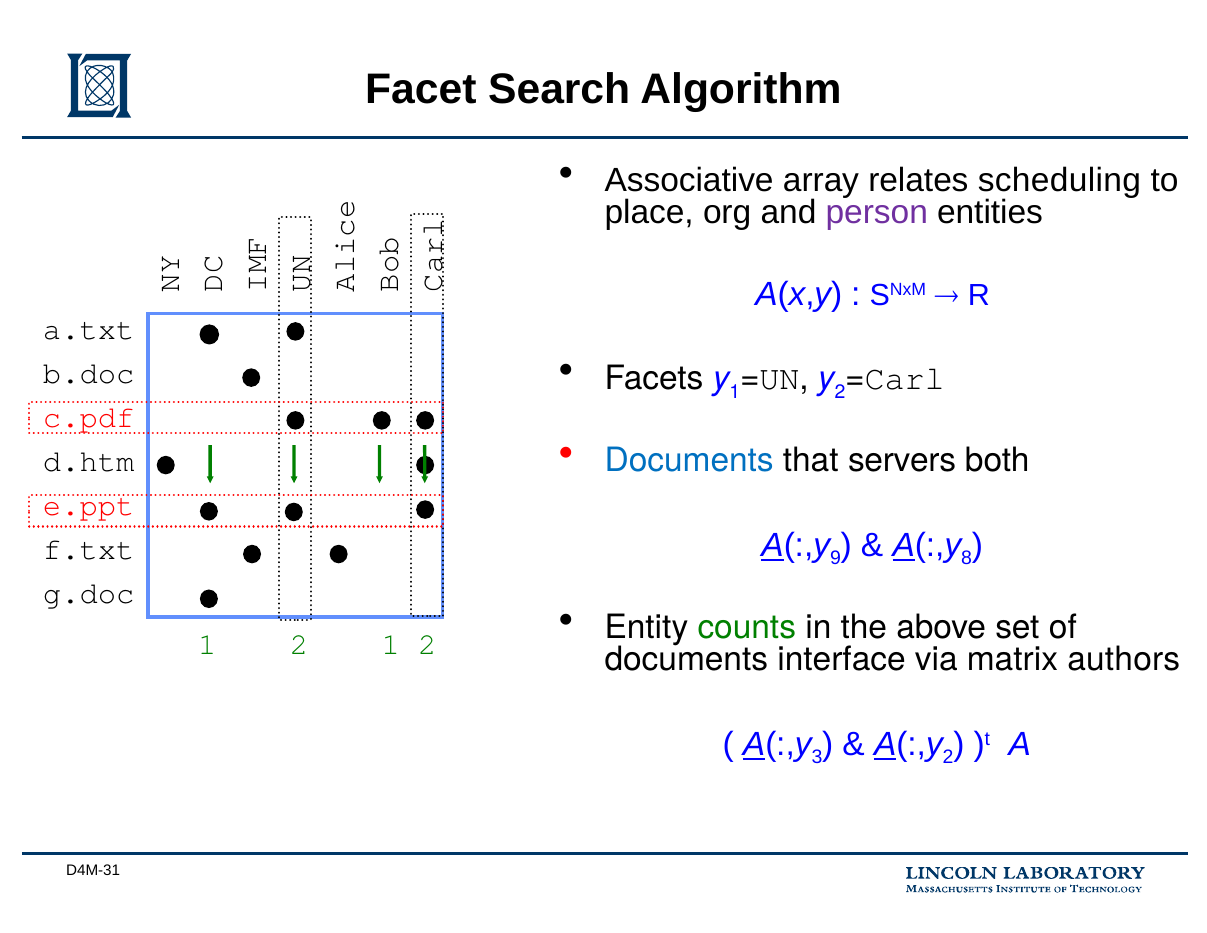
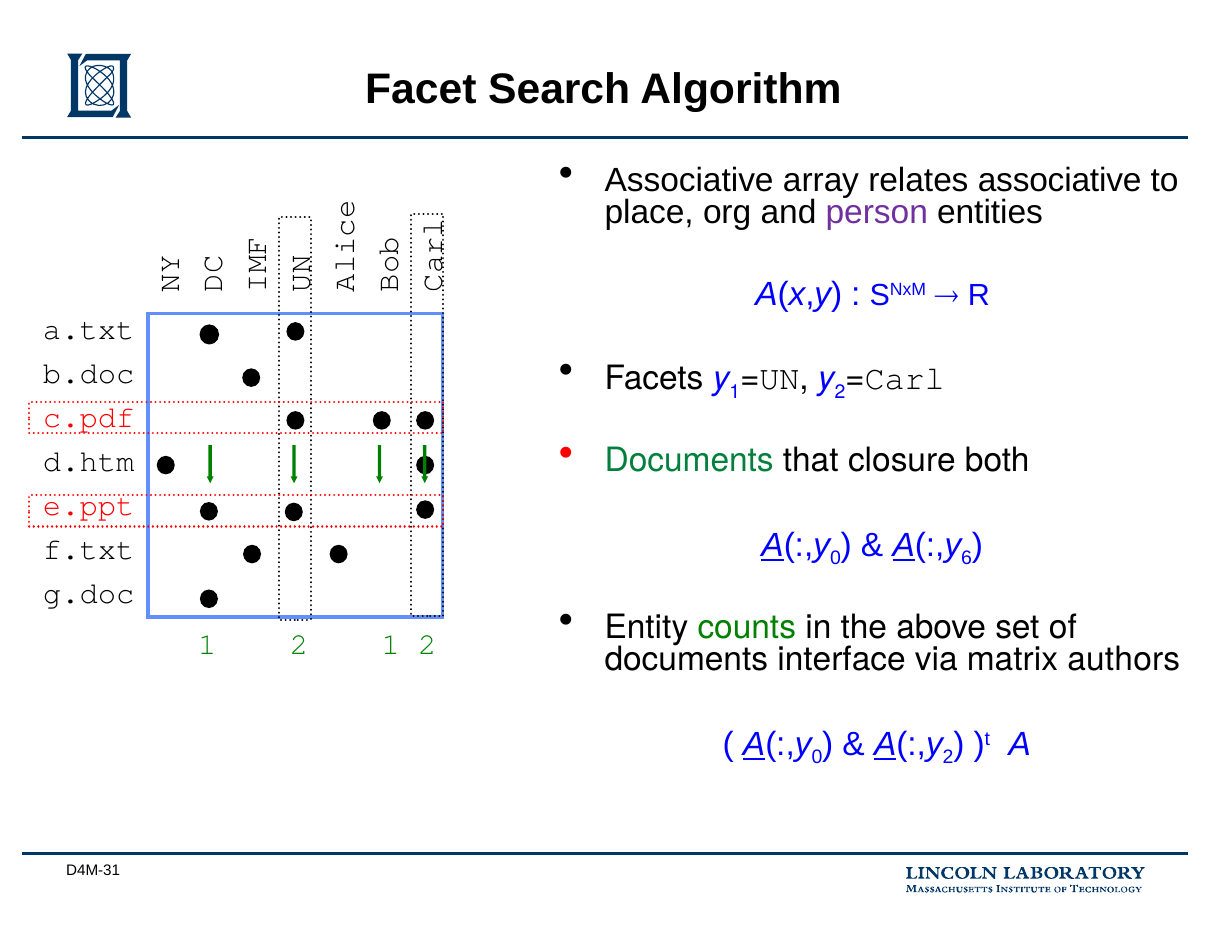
relates scheduling: scheduling -> associative
Documents at (689, 460) colour: blue -> green
servers: servers -> closure
9 at (835, 558): 9 -> 0
8: 8 -> 6
3 at (817, 757): 3 -> 0
